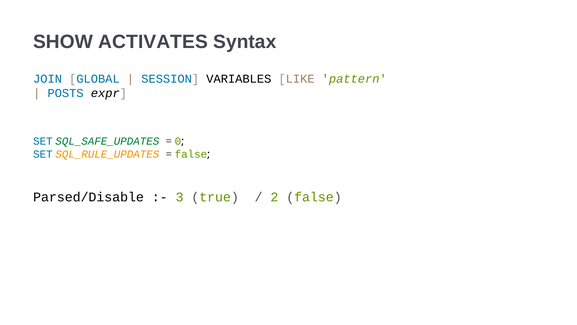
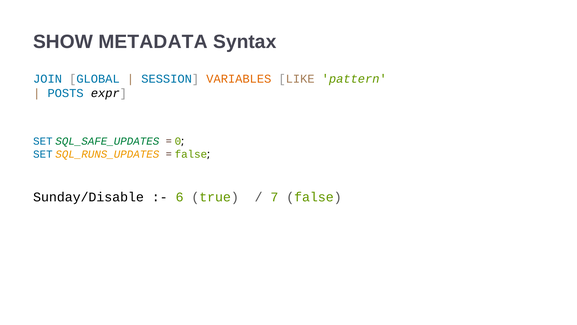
ACTIVATES: ACTIVATES -> METADATA
VARIABLES colour: black -> orange
SQL_RULE_UPDATES: SQL_RULE_UPDATES -> SQL_RUNS_UPDATES
Parsed/Disable: Parsed/Disable -> Sunday/Disable
3: 3 -> 6
2: 2 -> 7
